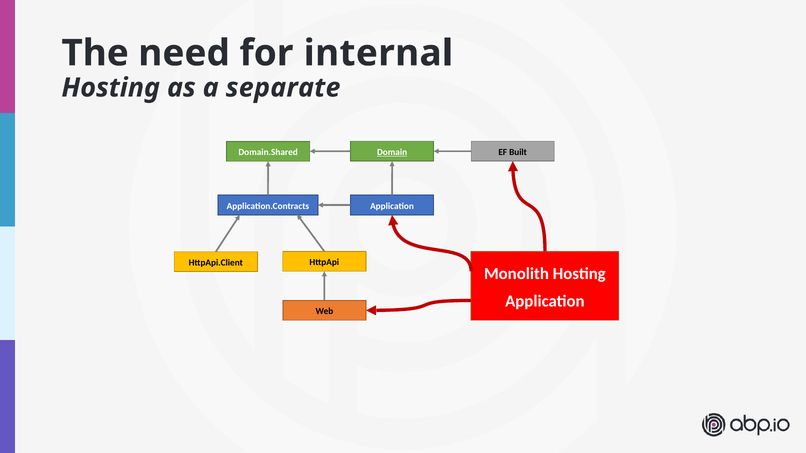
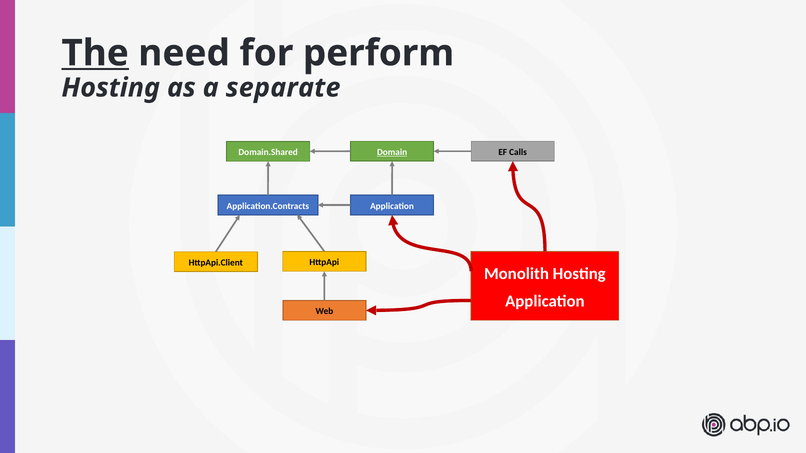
The underline: none -> present
internal: internal -> perform
Built: Built -> Calls
